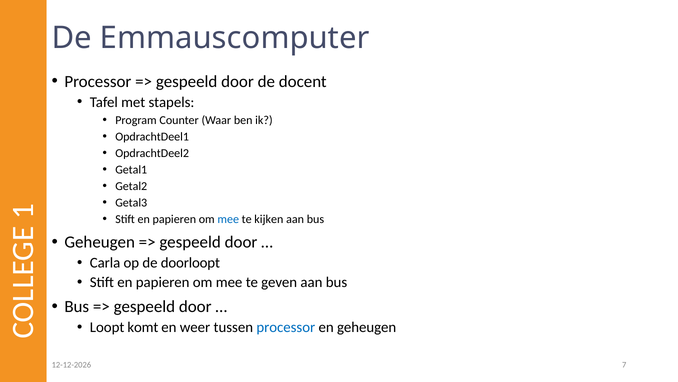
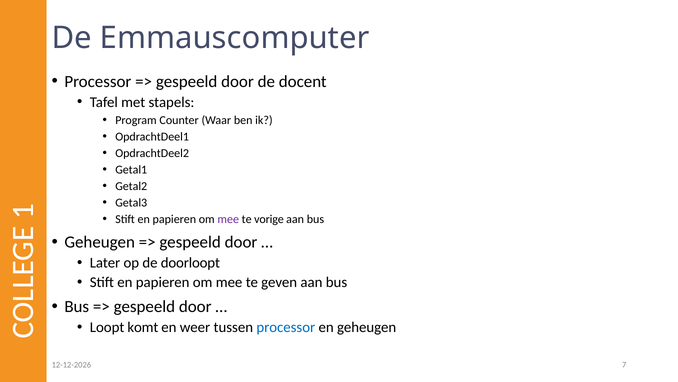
mee at (228, 219) colour: blue -> purple
kijken: kijken -> vorige
Carla: Carla -> Later
